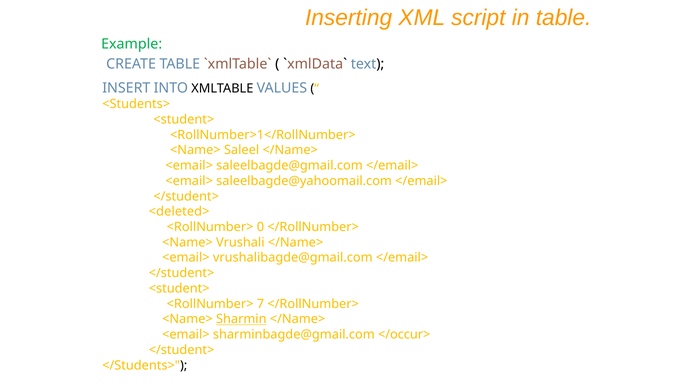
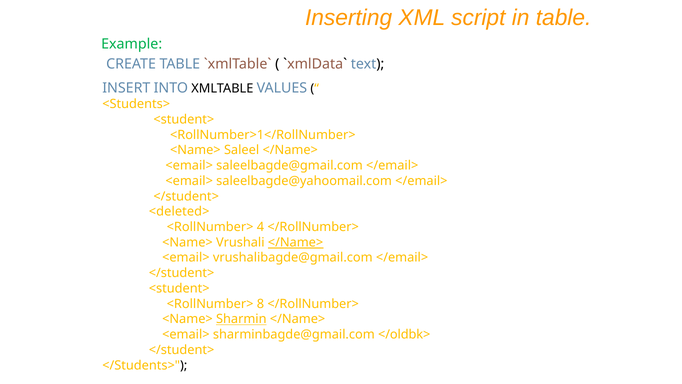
0: 0 -> 4
</Name> at (296, 242) underline: none -> present
7: 7 -> 8
</occur>: </occur> -> </oldbk>
